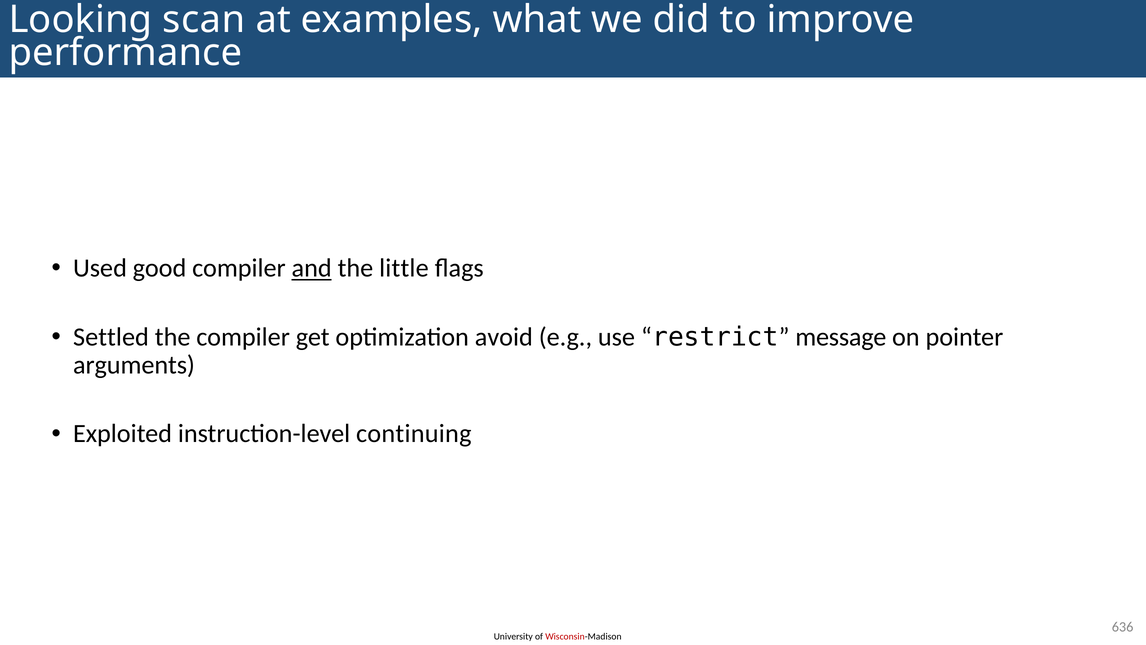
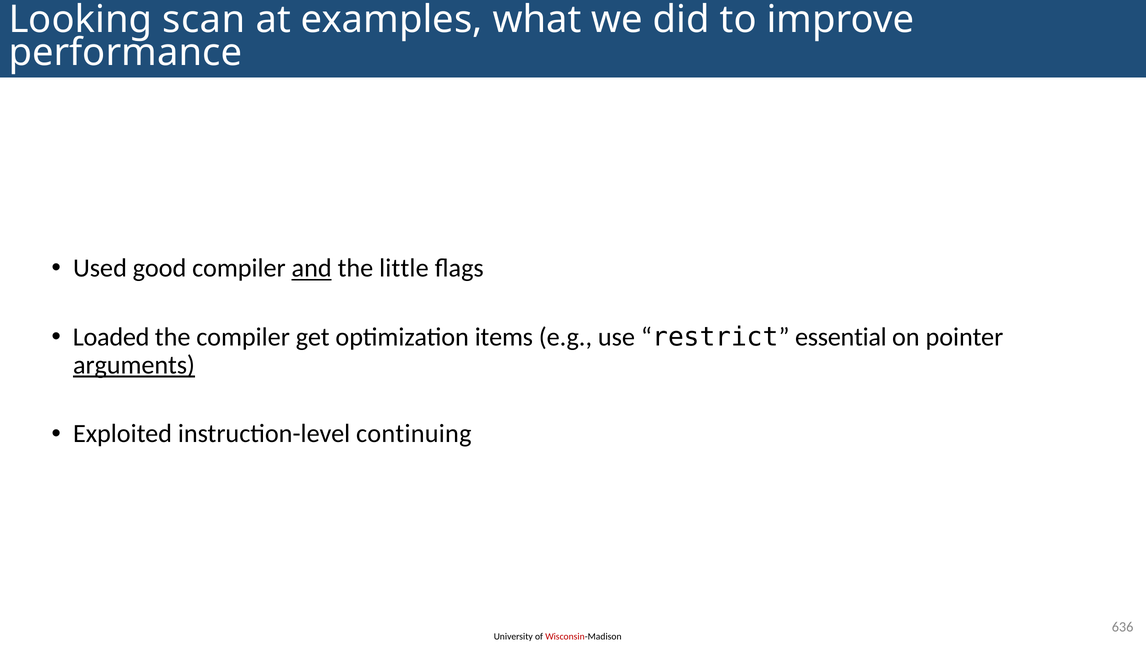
Settled: Settled -> Loaded
avoid: avoid -> items
message: message -> essential
arguments underline: none -> present
